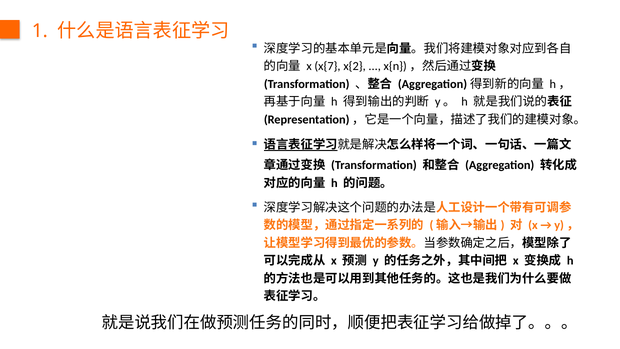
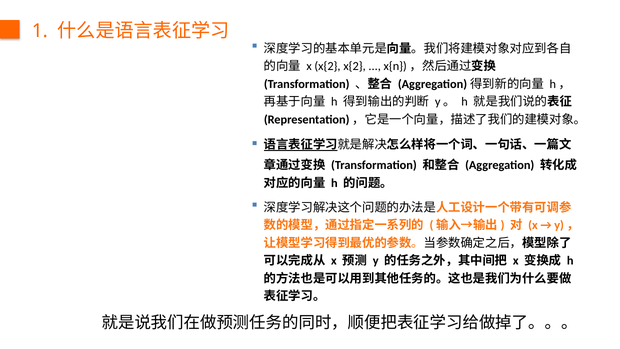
x x{7: x{7 -> x{2
